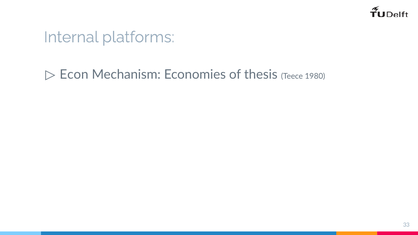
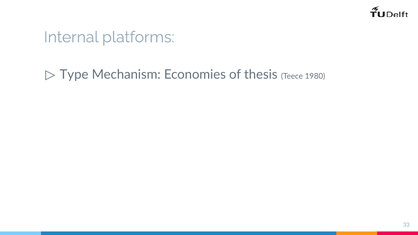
Econ: Econ -> Type
